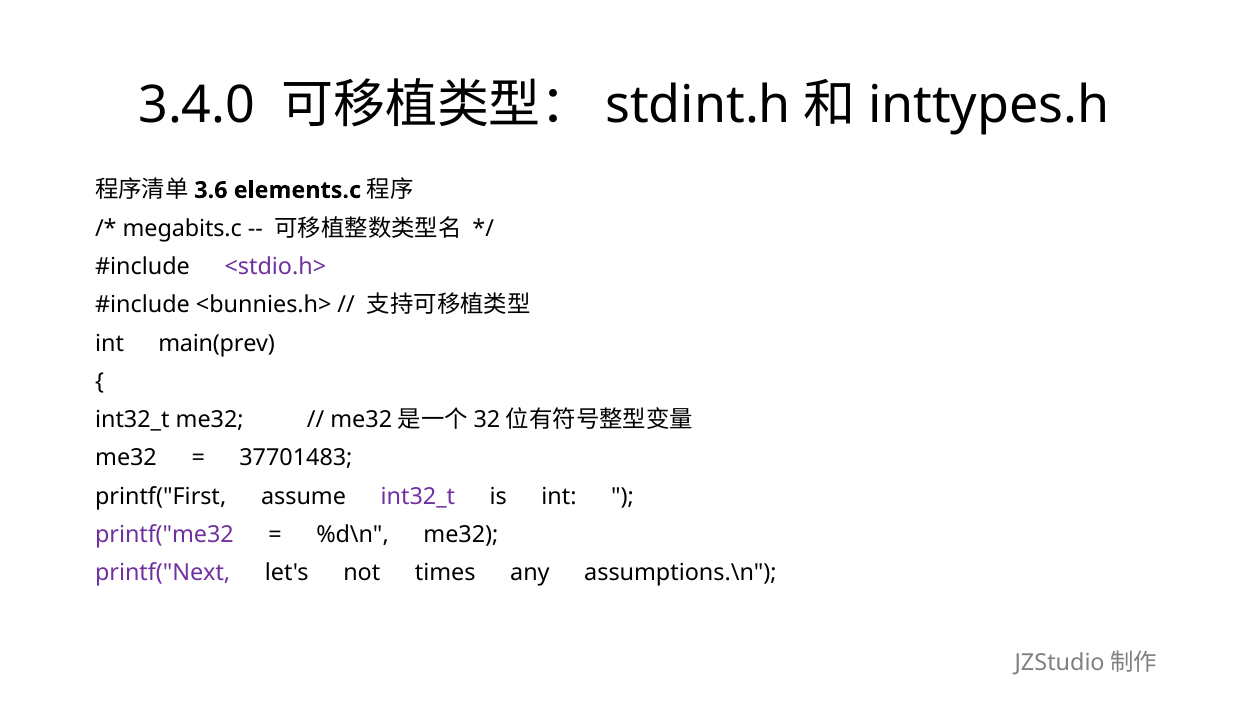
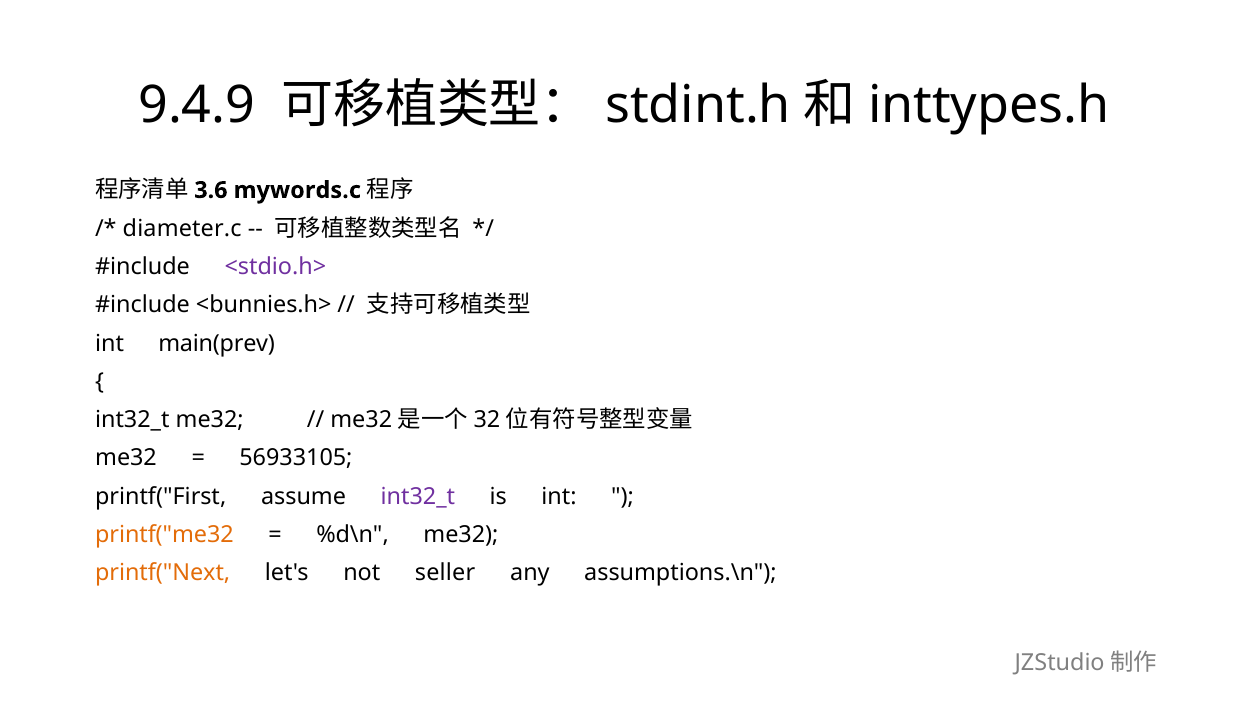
3.4.0: 3.4.0 -> 9.4.9
elements.c: elements.c -> mywords.c
megabits.c: megabits.c -> diameter.c
37701483: 37701483 -> 56933105
printf("me32 colour: purple -> orange
printf("Next colour: purple -> orange
times: times -> seller
